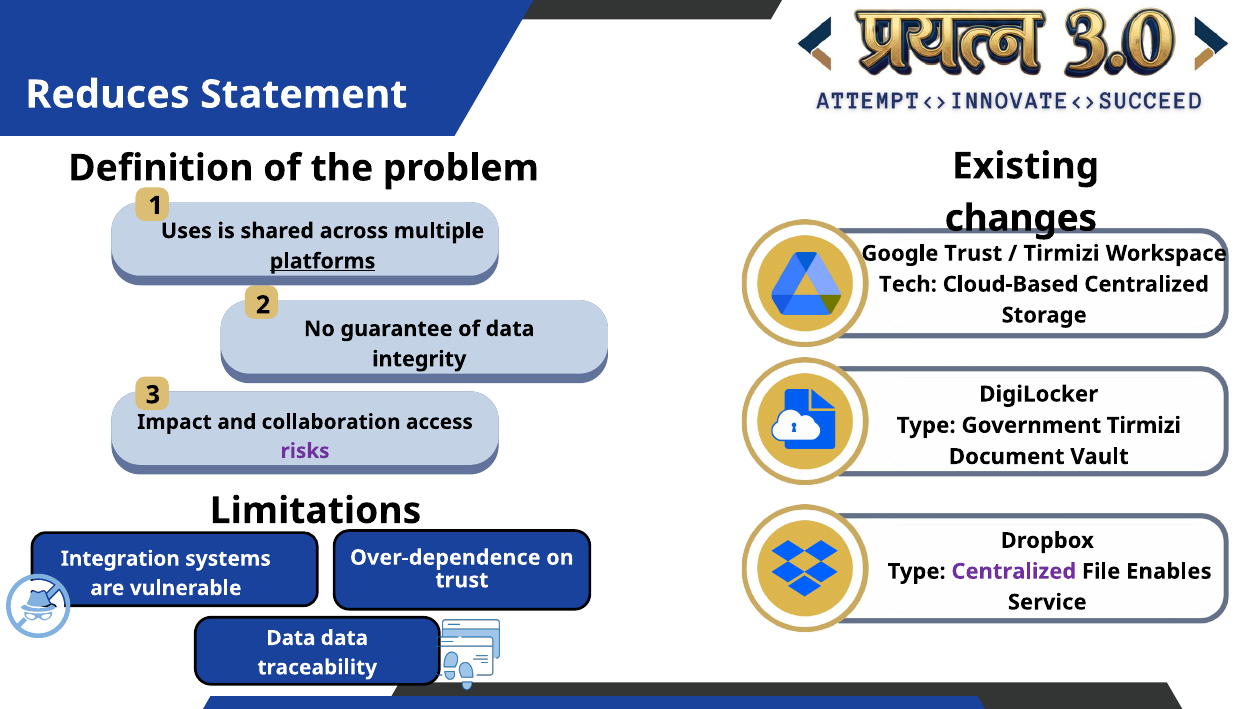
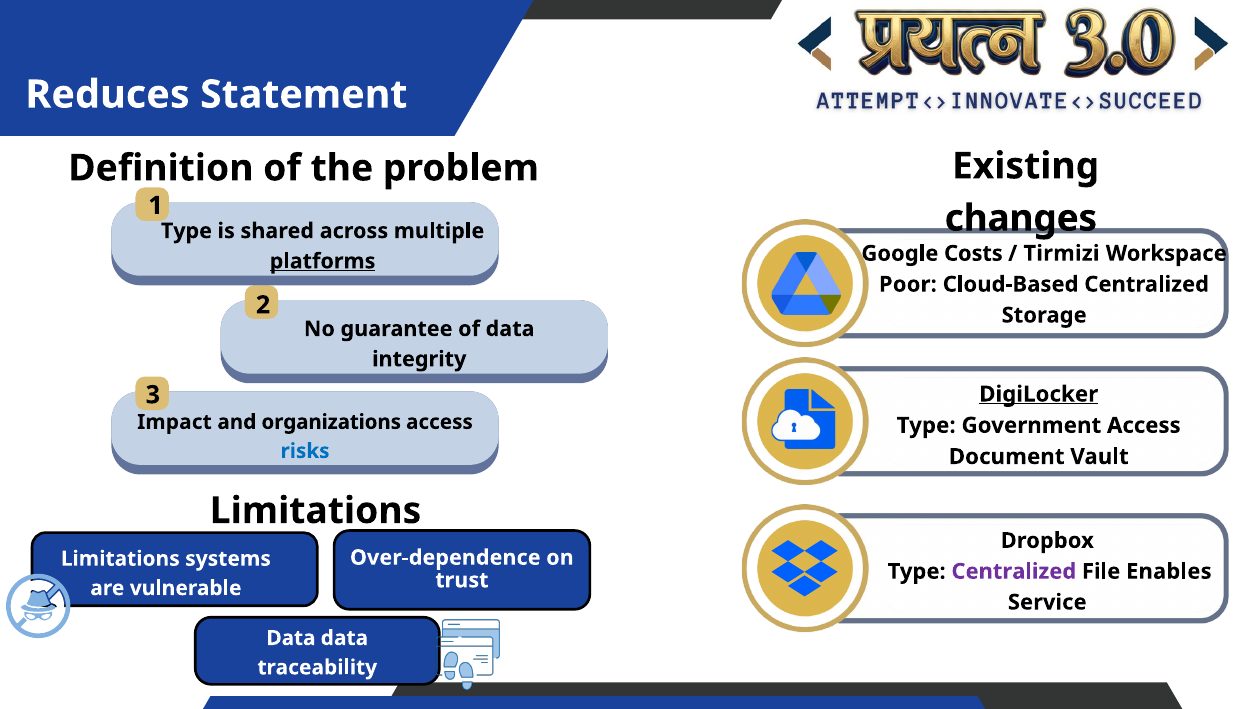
Uses at (186, 231): Uses -> Type
Google Trust: Trust -> Costs
Tech: Tech -> Poor
DigiLocker underline: none -> present
collaboration: collaboration -> organizations
Government Tirmizi: Tirmizi -> Access
risks colour: purple -> blue
Integration at (120, 559): Integration -> Limitations
